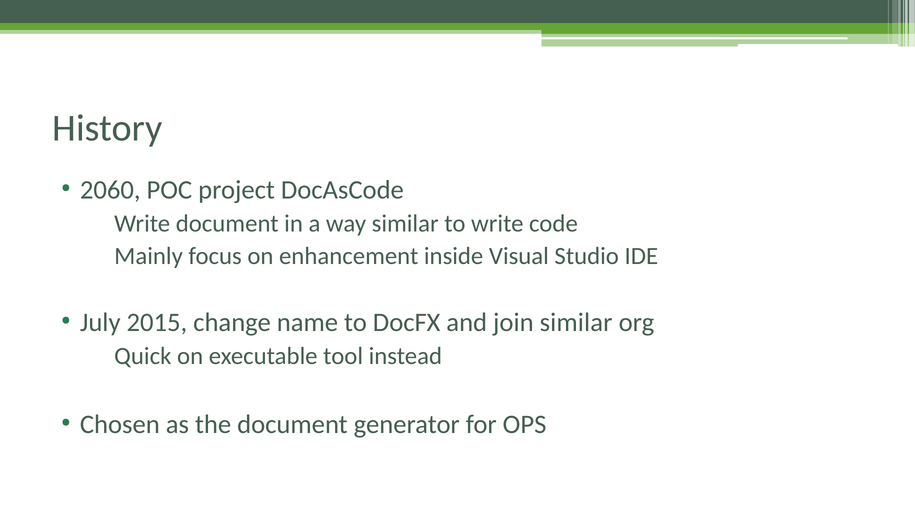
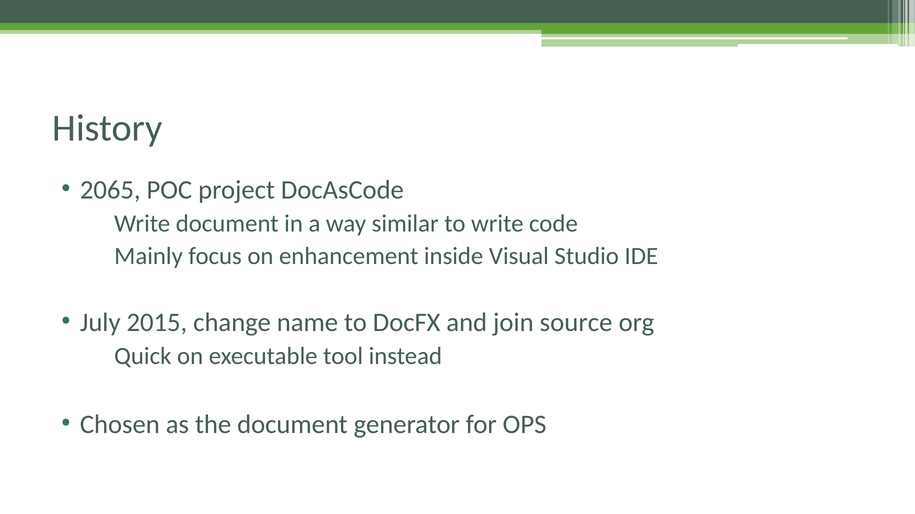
2060: 2060 -> 2065
join similar: similar -> source
